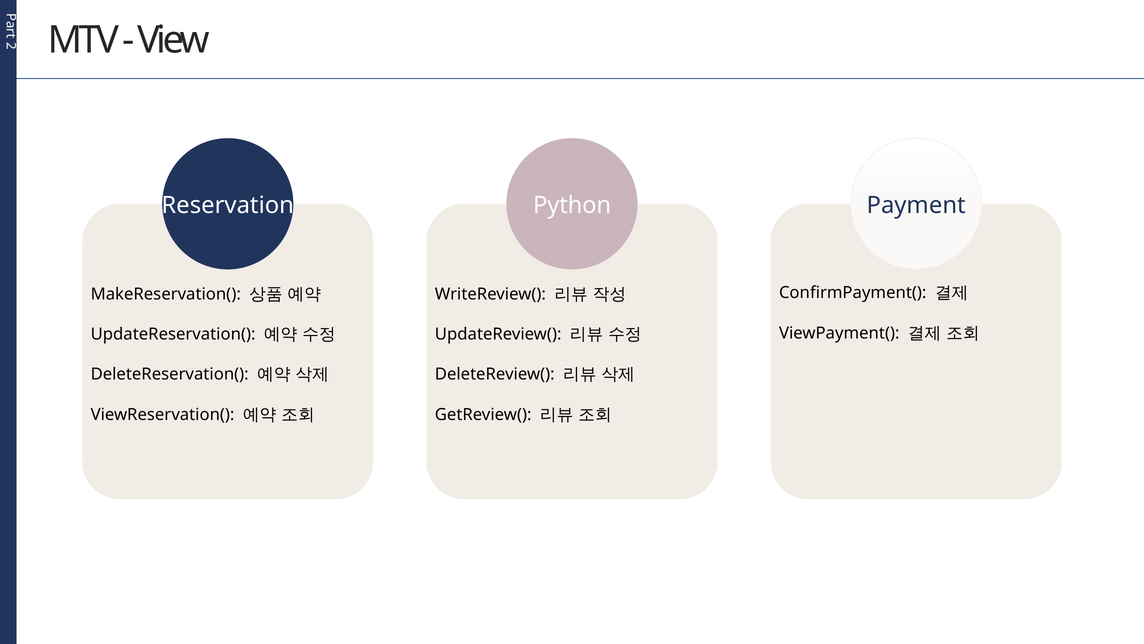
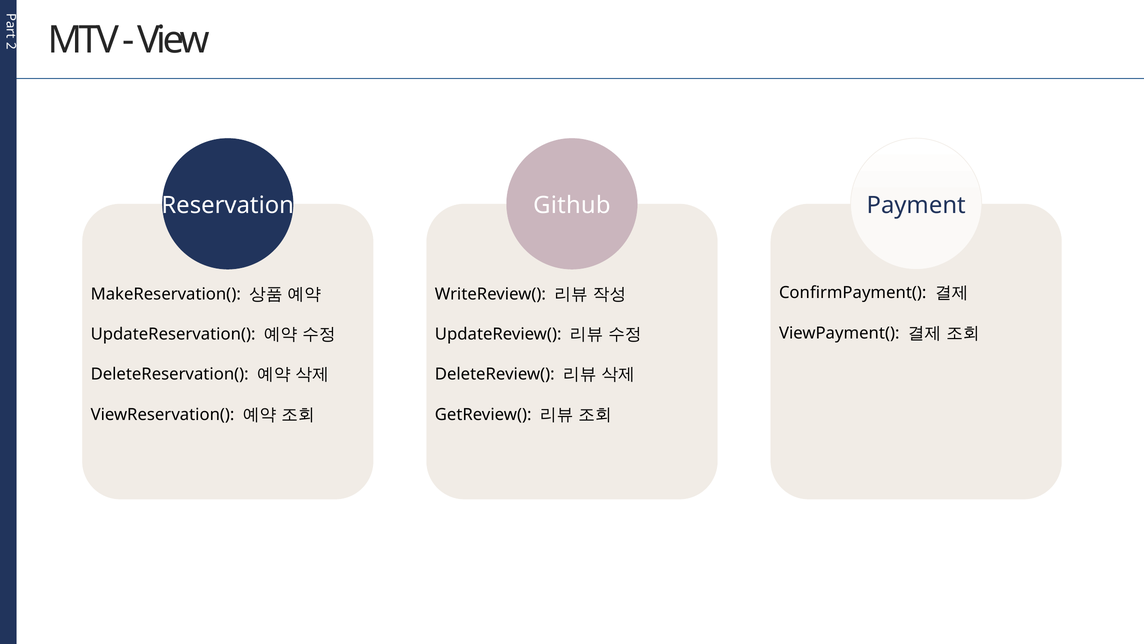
Python: Python -> Github
